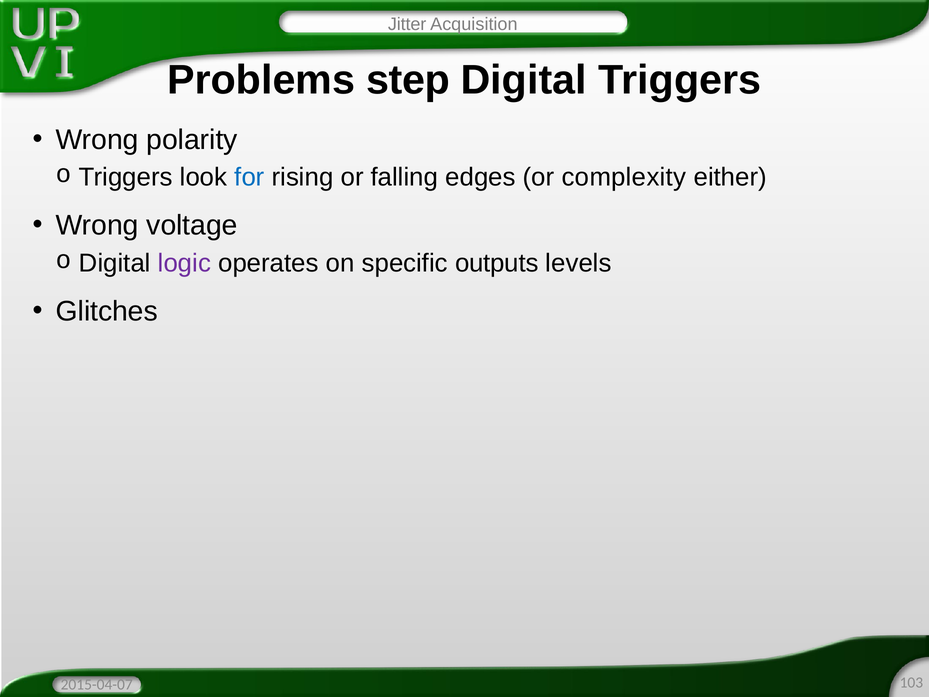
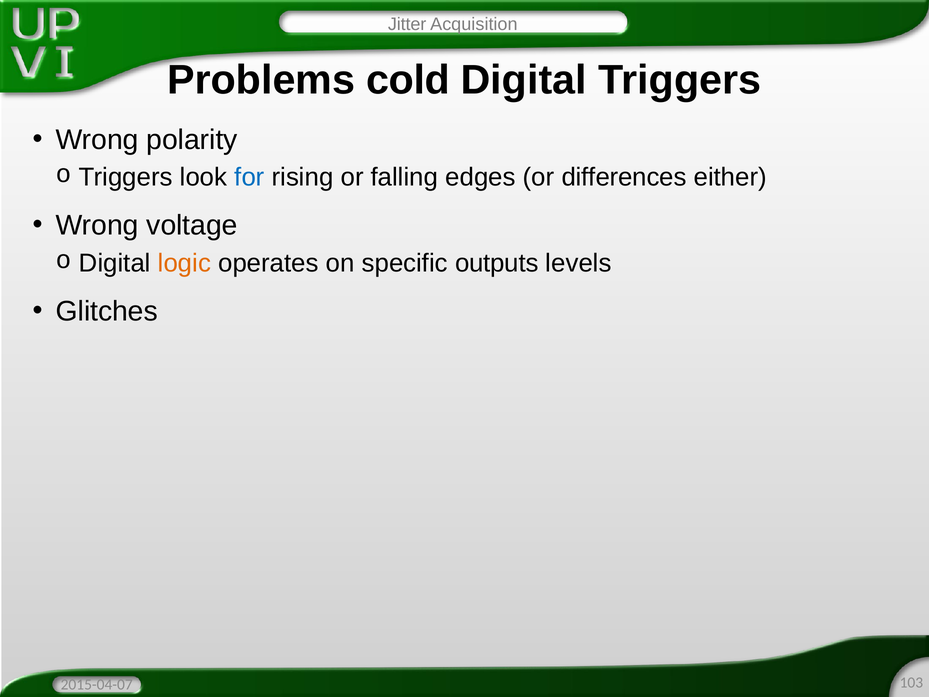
step: step -> cold
complexity: complexity -> differences
logic colour: purple -> orange
